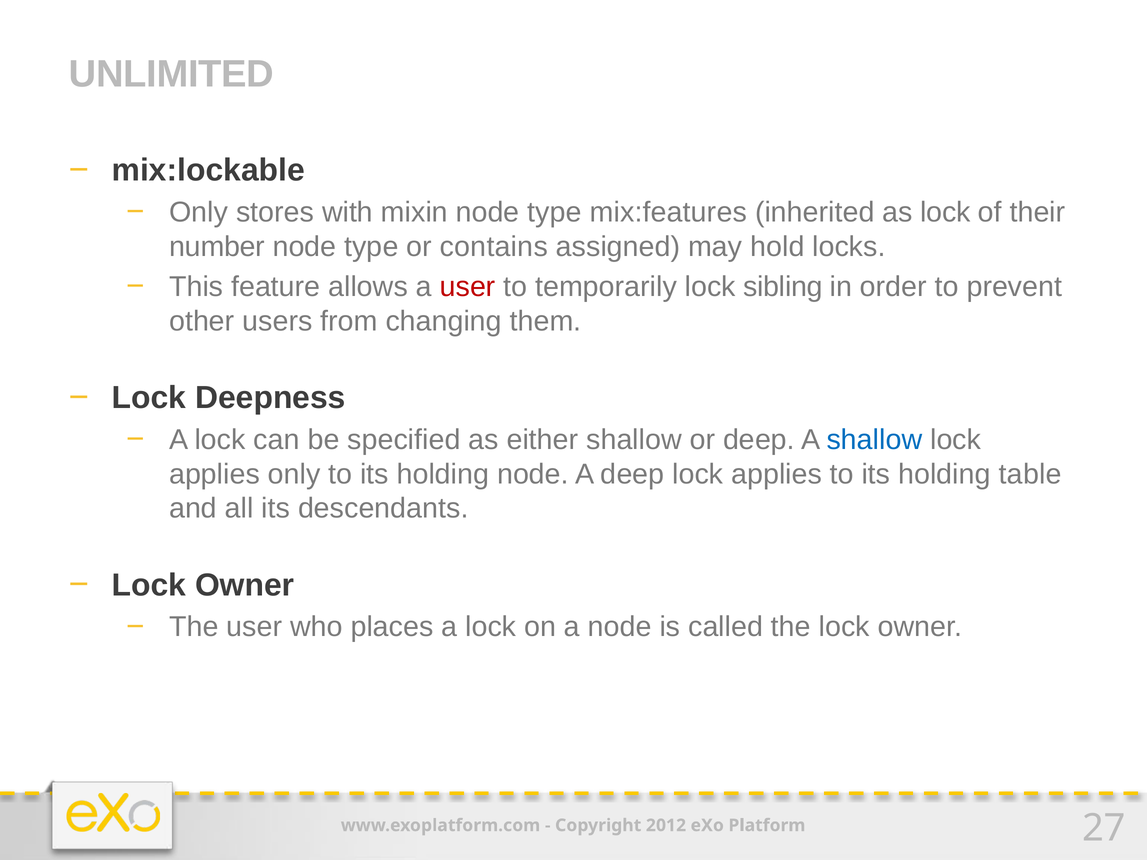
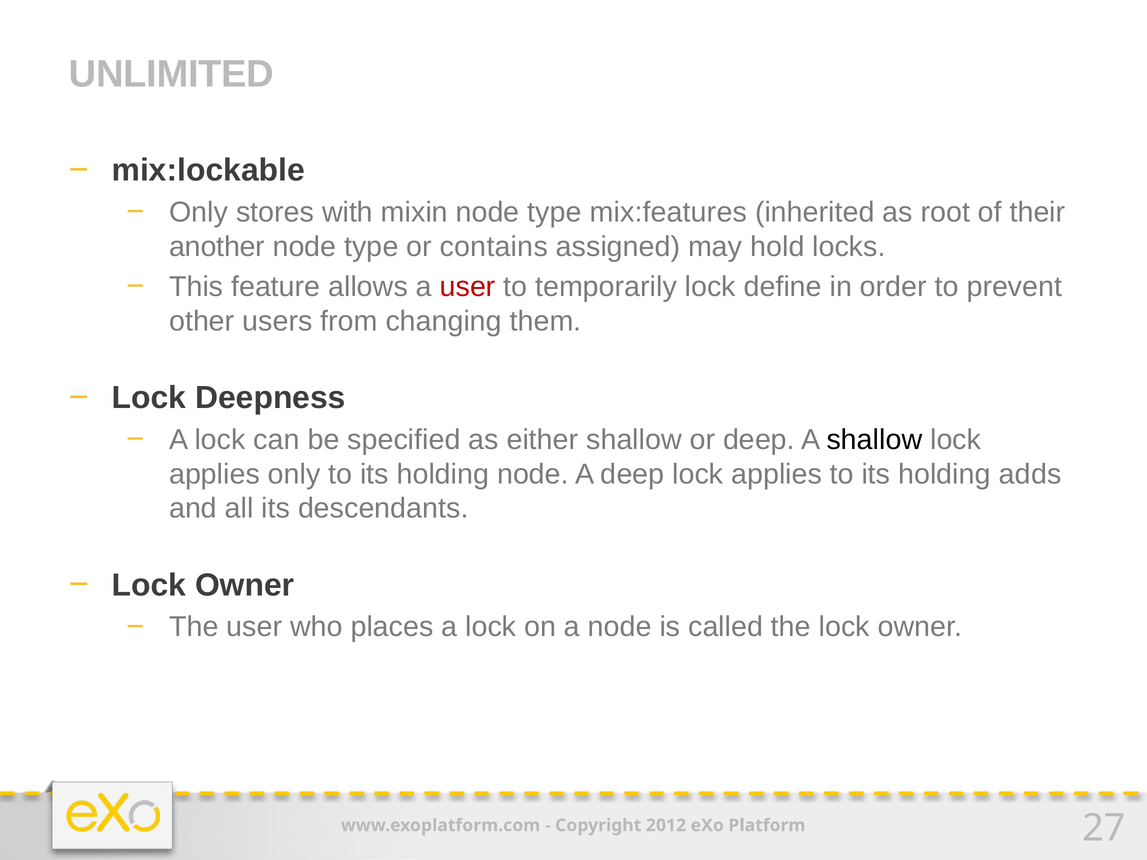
as lock: lock -> root
number: number -> another
sibling: sibling -> define
shallow at (874, 440) colour: blue -> black
table: table -> adds
